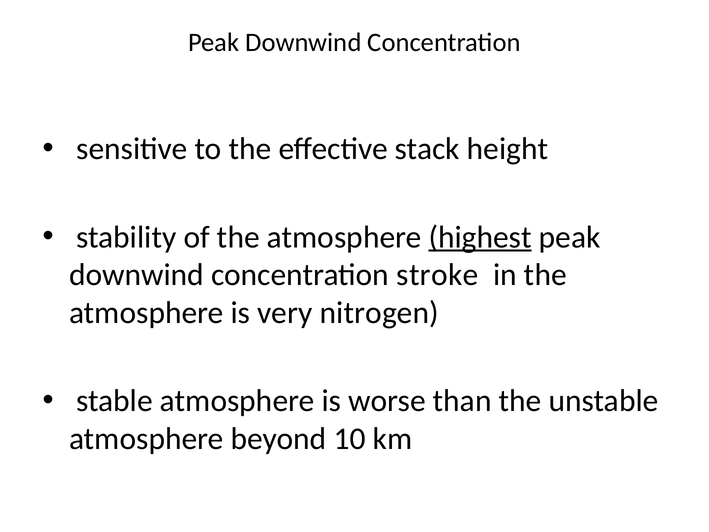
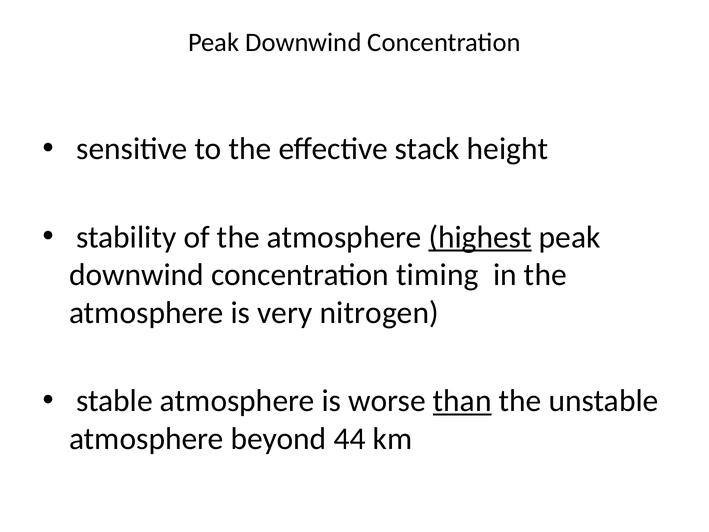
stroke: stroke -> timing
than underline: none -> present
10: 10 -> 44
